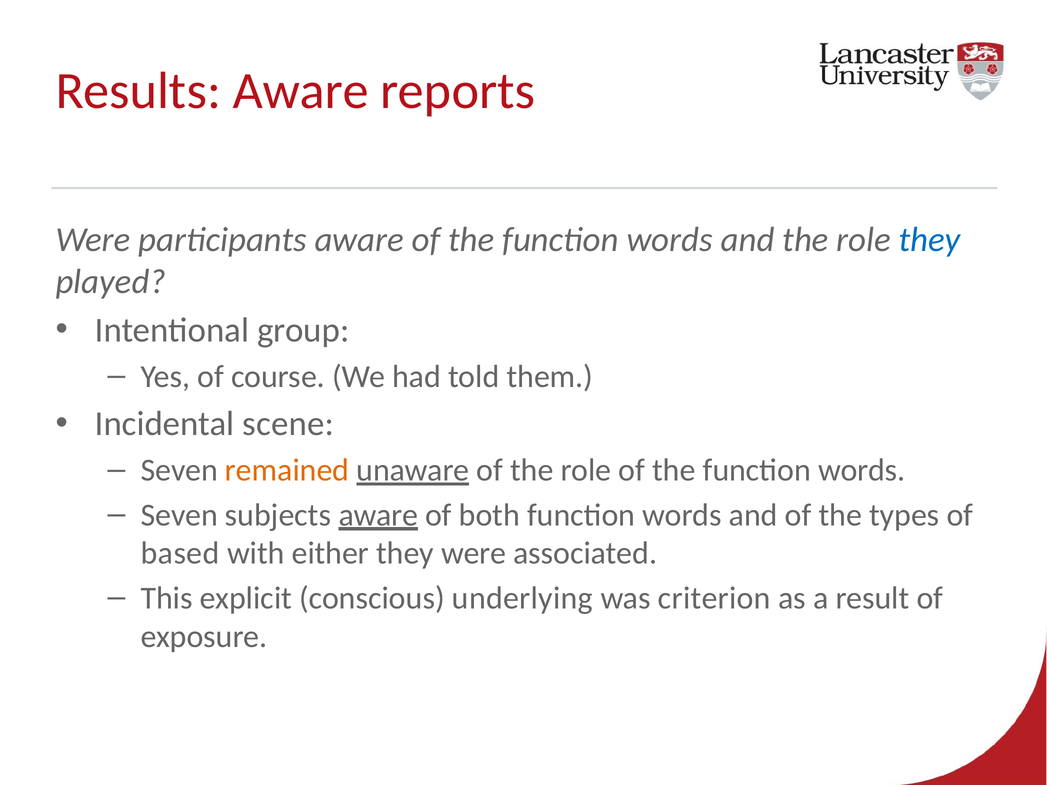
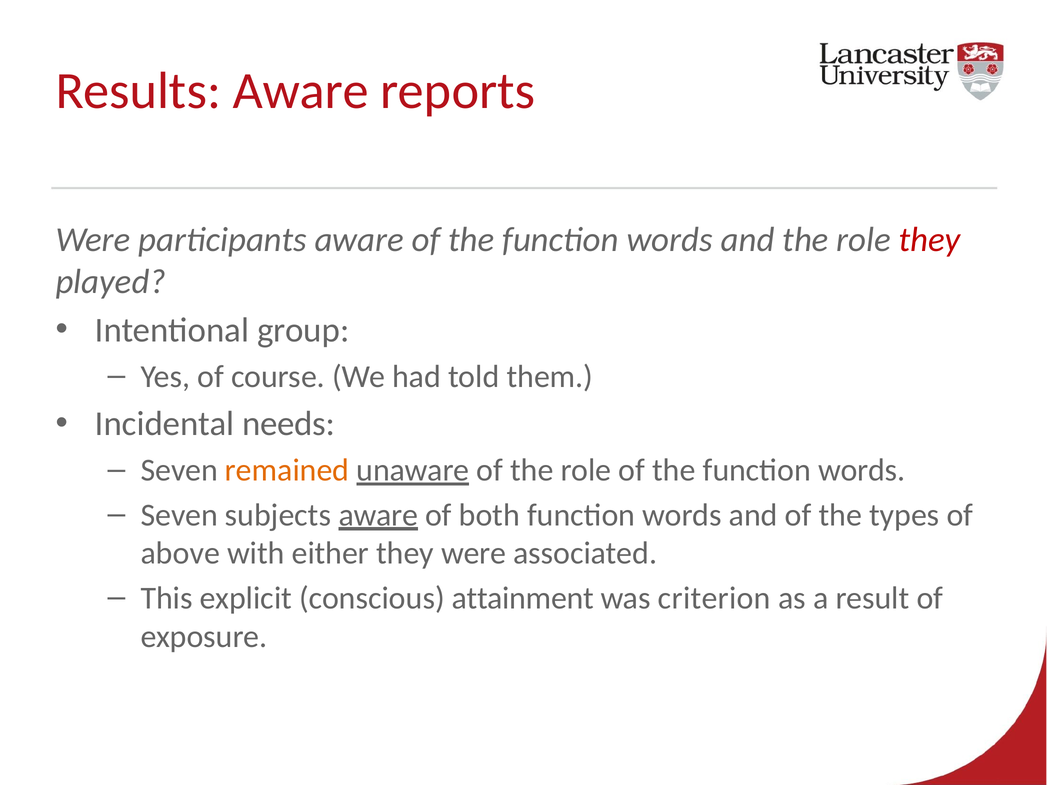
they at (930, 240) colour: blue -> red
scene: scene -> needs
based: based -> above
underlying: underlying -> attainment
